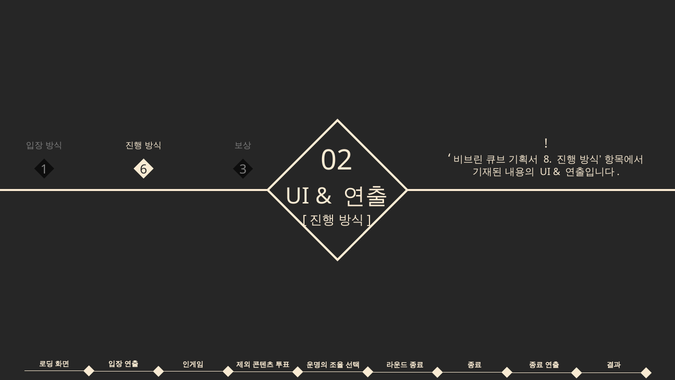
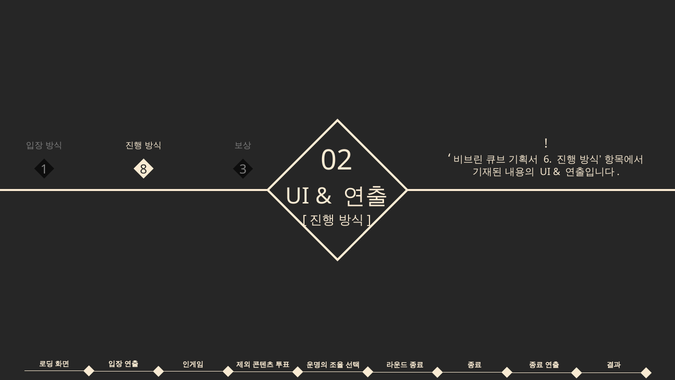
8: 8 -> 6
6: 6 -> 8
